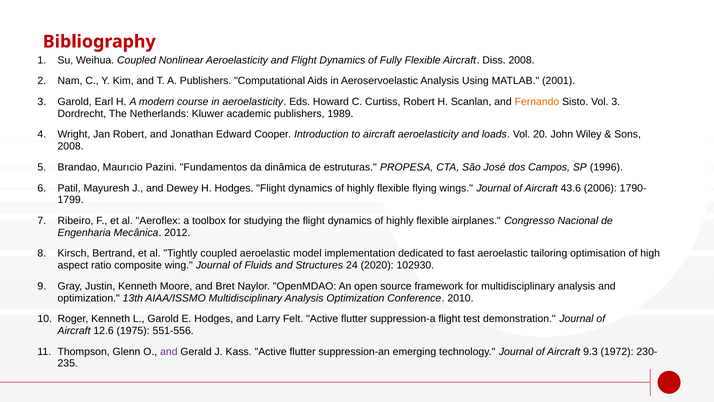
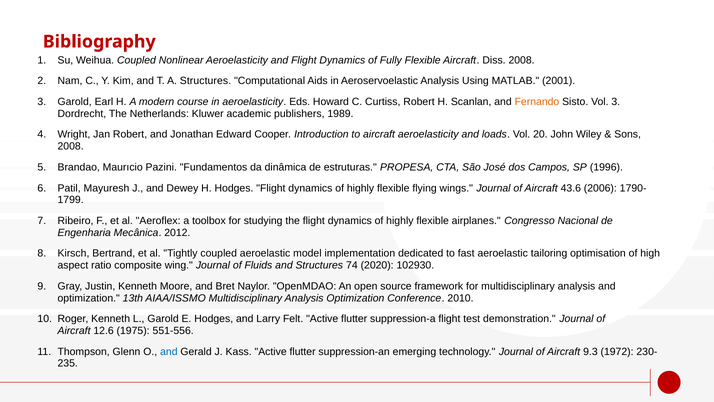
A Publishers: Publishers -> Structures
24: 24 -> 74
and at (169, 351) colour: purple -> blue
